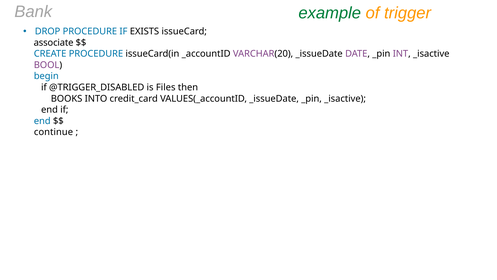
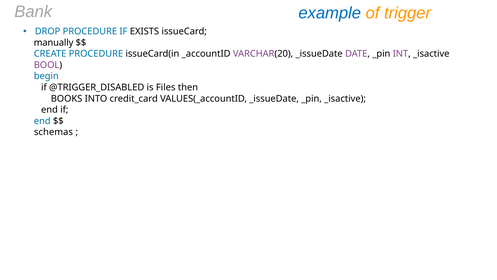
example colour: green -> blue
associate: associate -> manually
continue: continue -> schemas
